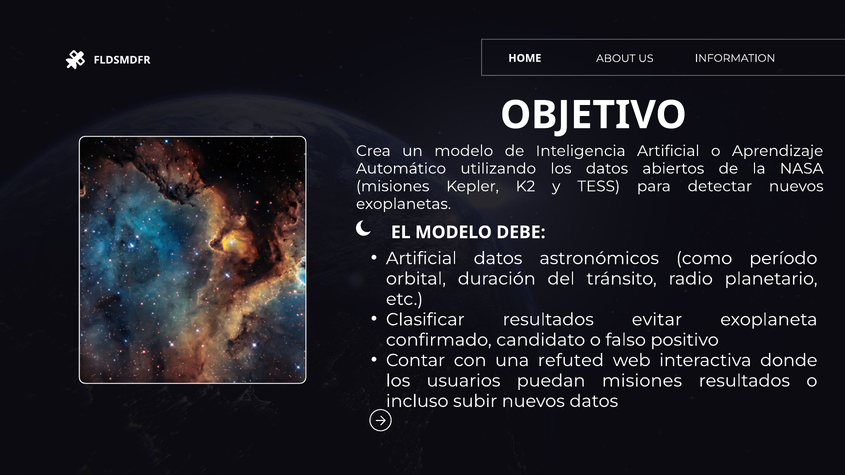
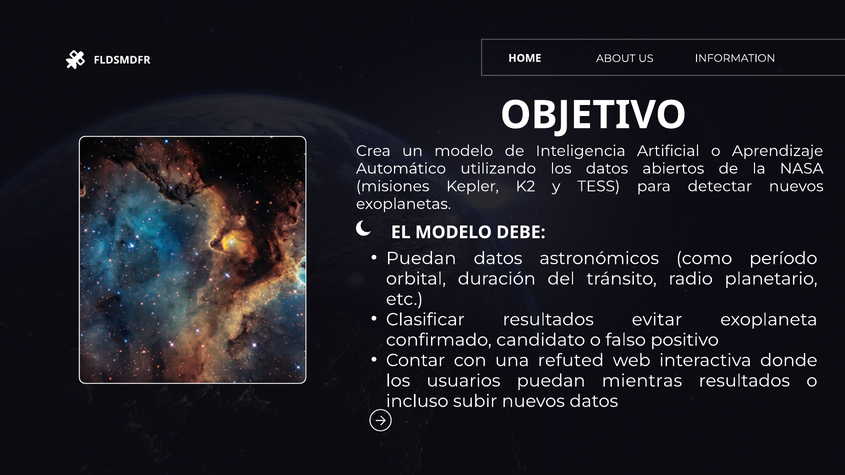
Artificial at (421, 259): Artificial -> Puedan
puedan misiones: misiones -> mientras
